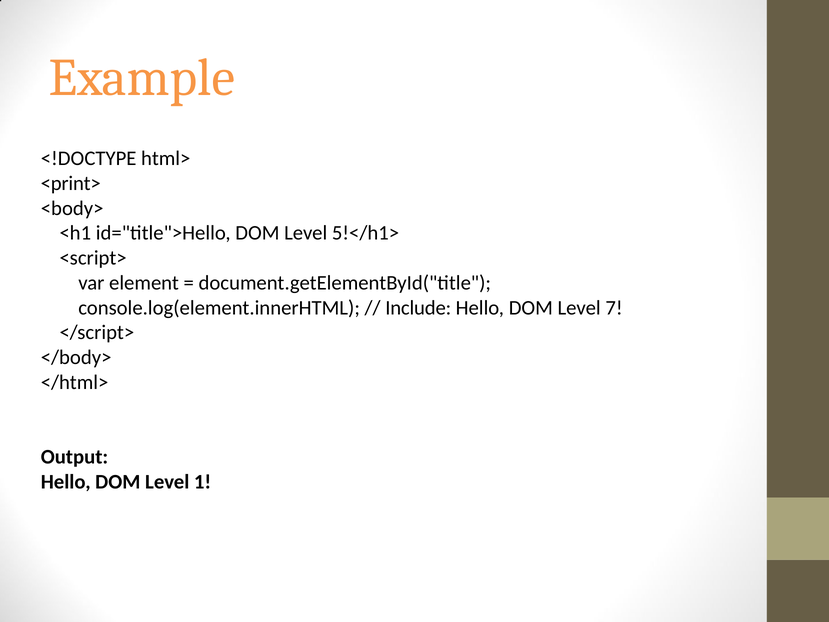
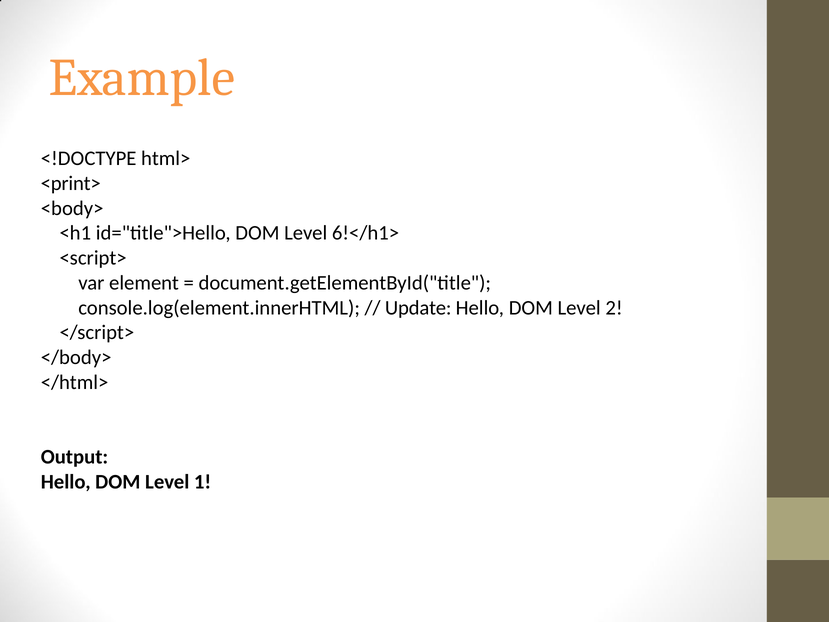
5!</h1>: 5!</h1> -> 6!</h1>
Include: Include -> Update
7: 7 -> 2
